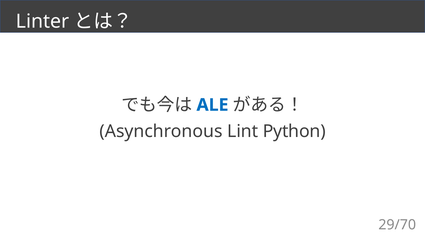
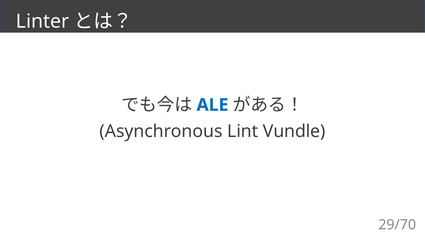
Python: Python -> Vundle
